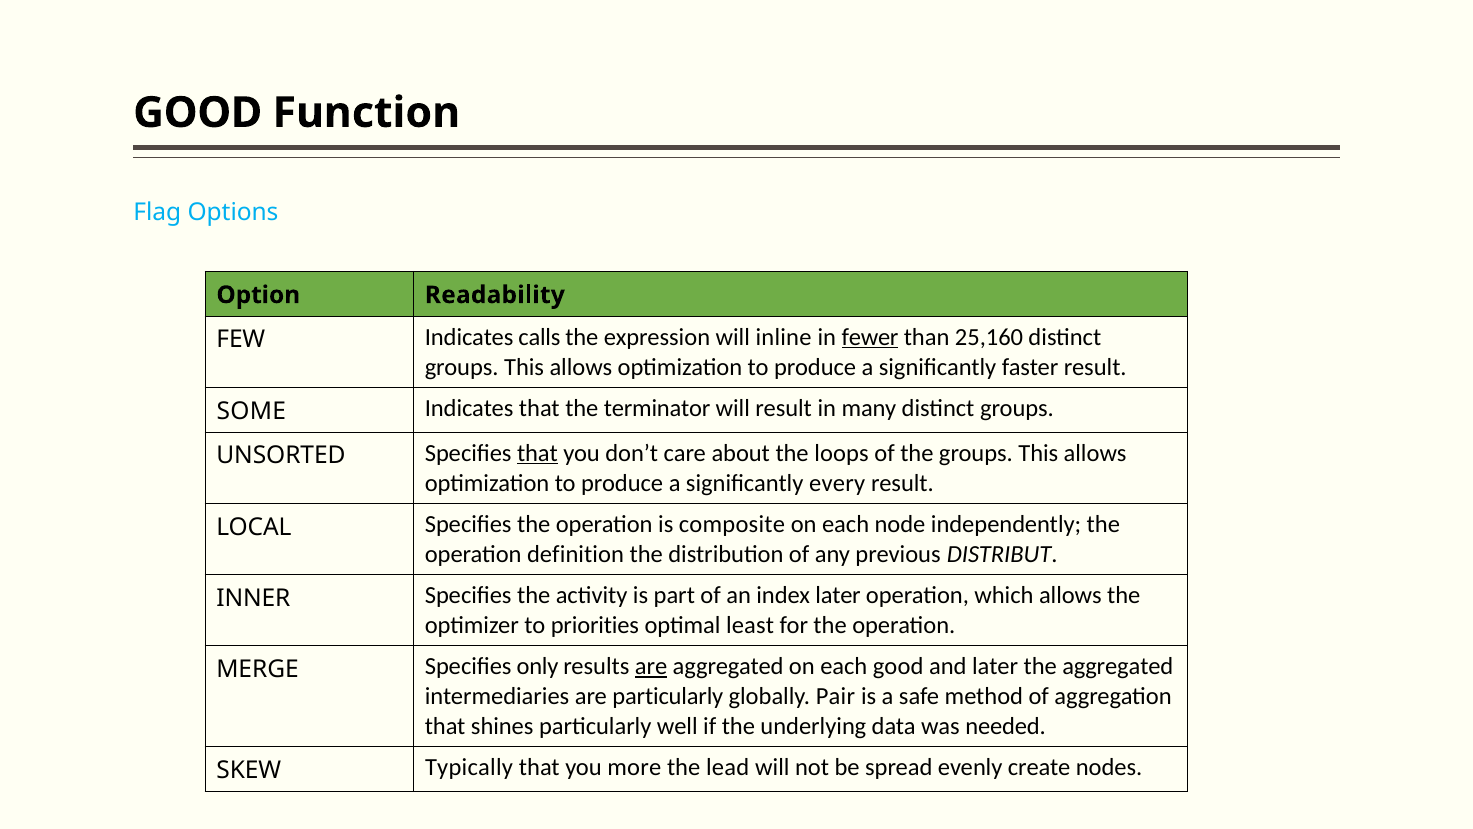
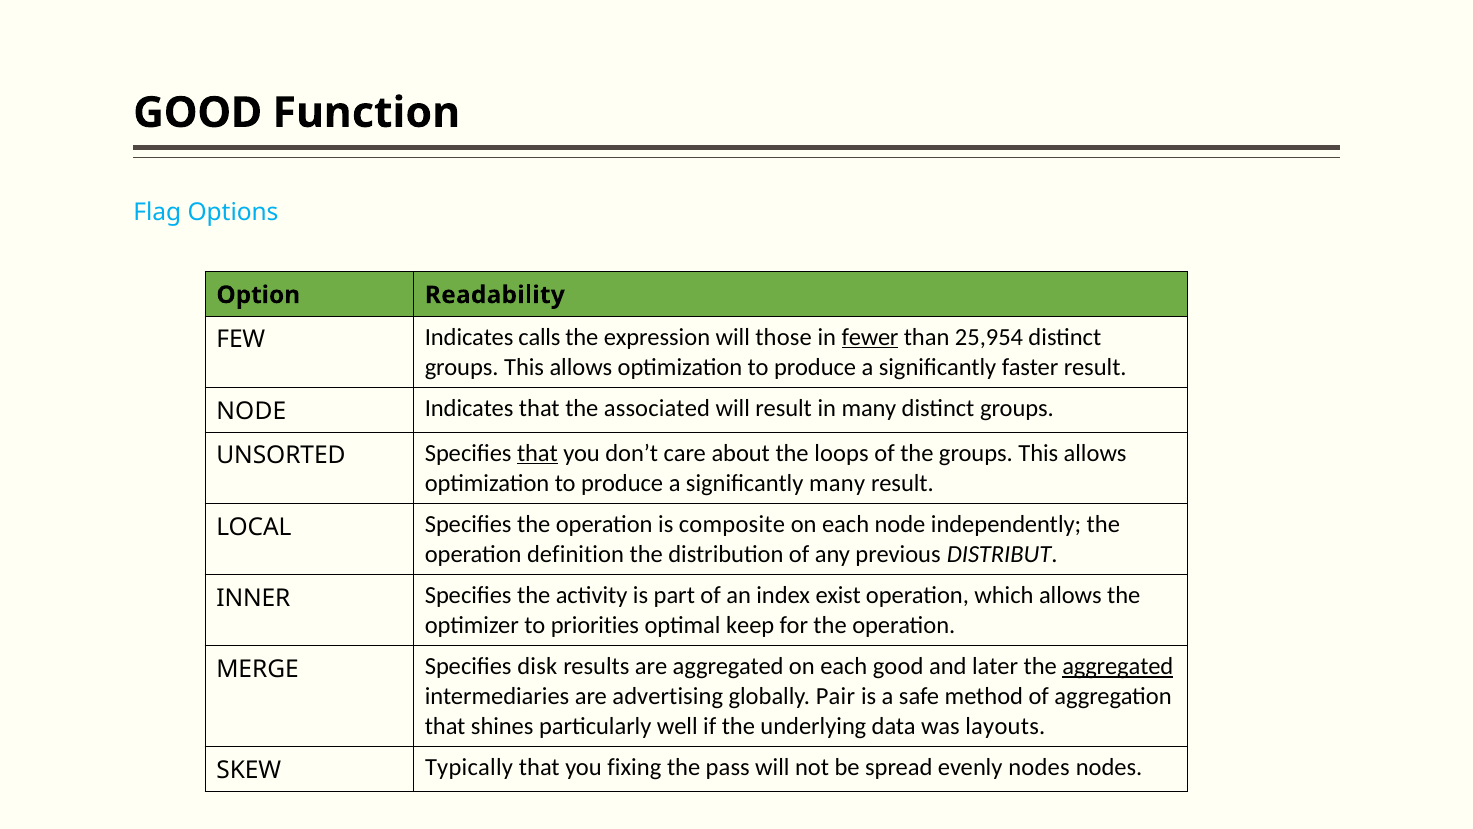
inline: inline -> those
25,160: 25,160 -> 25,954
SOME at (251, 411): SOME -> NODE
terminator: terminator -> associated
significantly every: every -> many
index later: later -> exist
least: least -> keep
only: only -> disk
are at (651, 666) underline: present -> none
aggregated at (1118, 666) underline: none -> present
are particularly: particularly -> advertising
needed: needed -> layouts
more: more -> fixing
lead: lead -> pass
evenly create: create -> nodes
